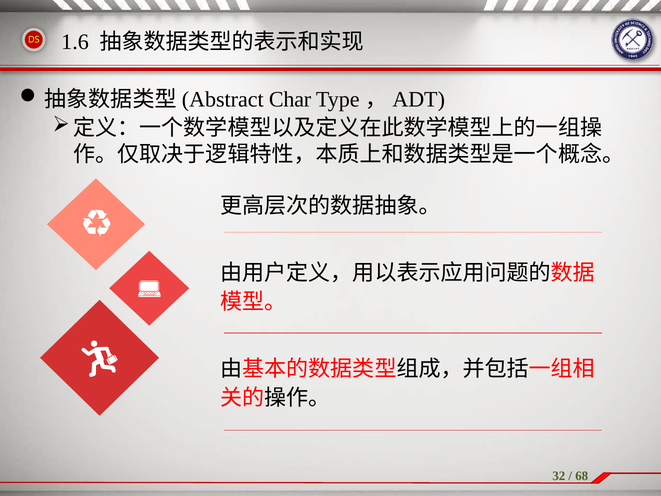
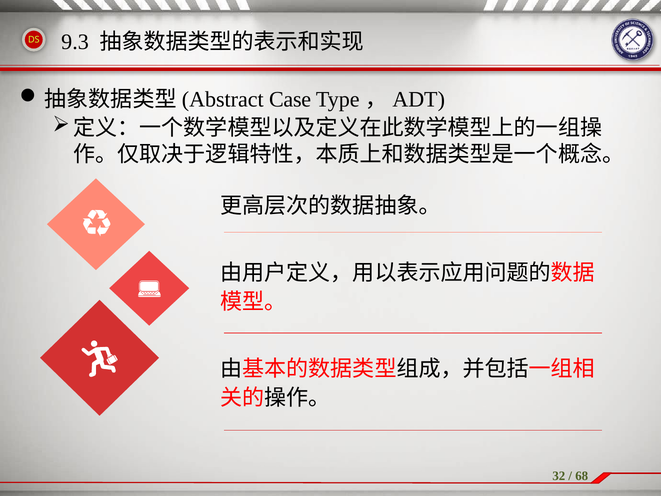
1.6: 1.6 -> 9.3
Char: Char -> Case
